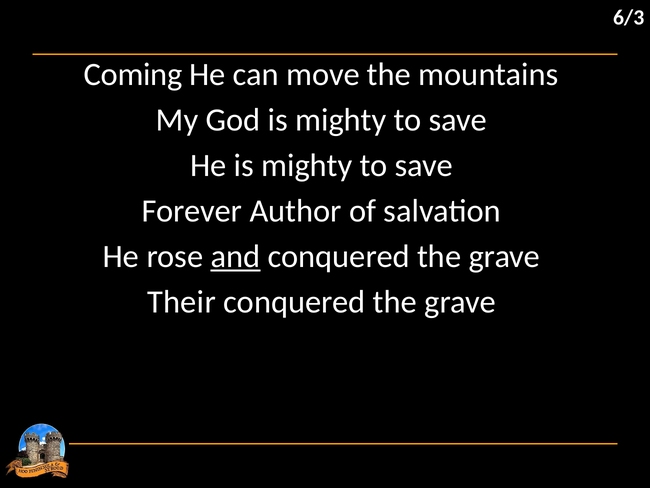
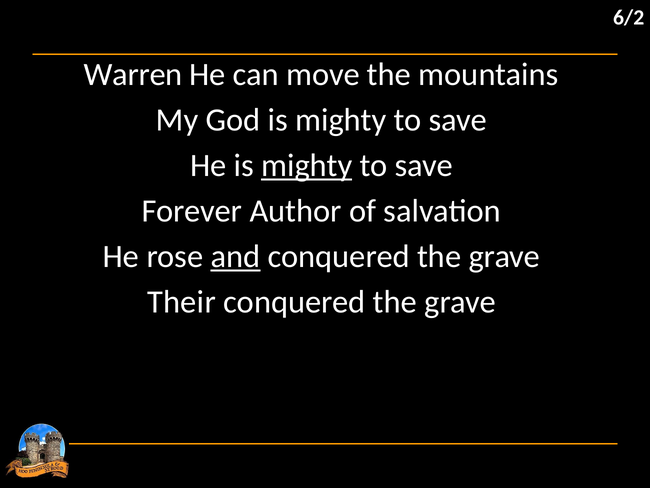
6/3: 6/3 -> 6/2
Coming: Coming -> Warren
mighty at (307, 165) underline: none -> present
